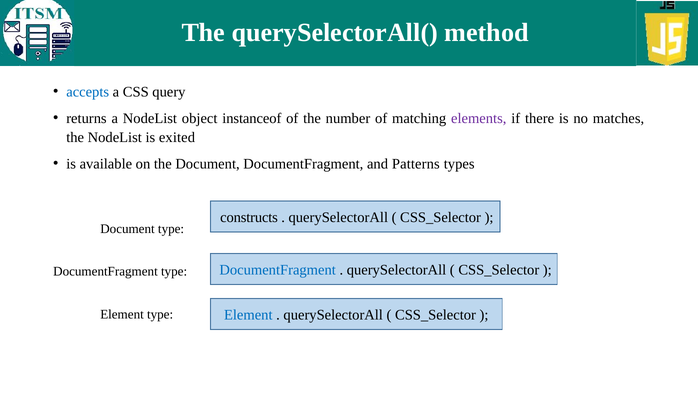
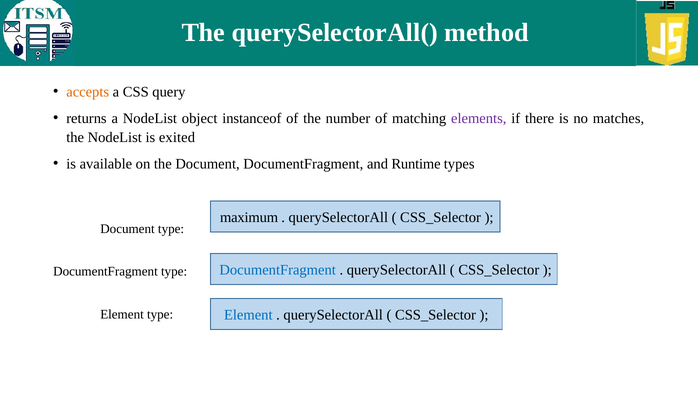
accepts colour: blue -> orange
Patterns: Patterns -> Runtime
constructs: constructs -> maximum
